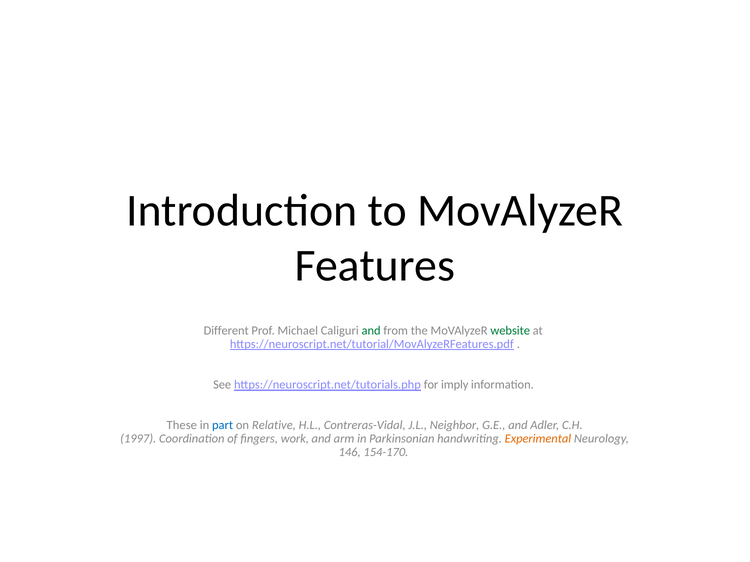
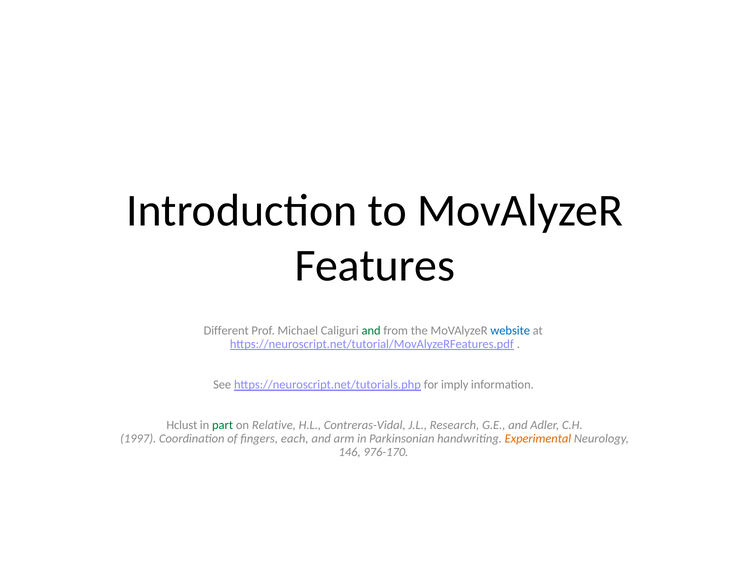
website colour: green -> blue
These: These -> Hclust
part colour: blue -> green
Neighbor: Neighbor -> Research
work: work -> each
154-170: 154-170 -> 976-170
